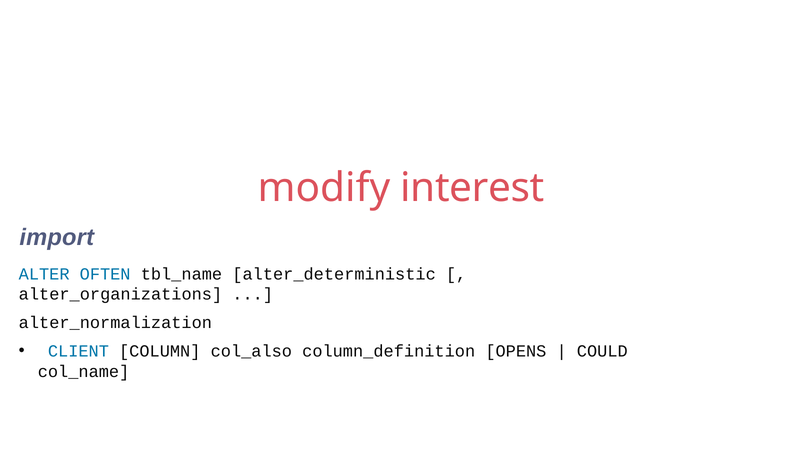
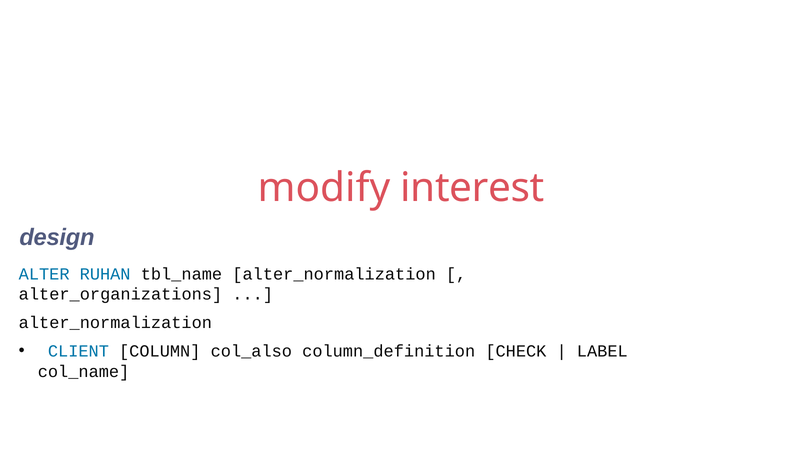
import: import -> design
OFTEN: OFTEN -> RUHAN
tbl_name alter_deterministic: alter_deterministic -> alter_normalization
OPENS: OPENS -> CHECK
COULD: COULD -> LABEL
